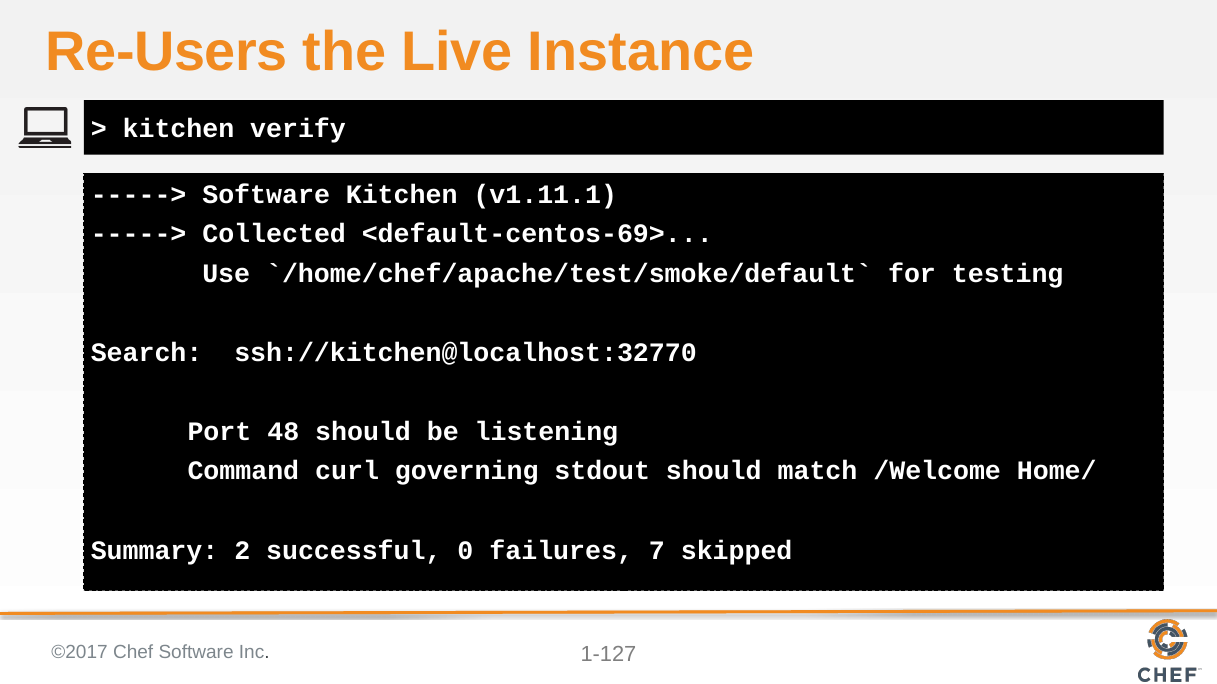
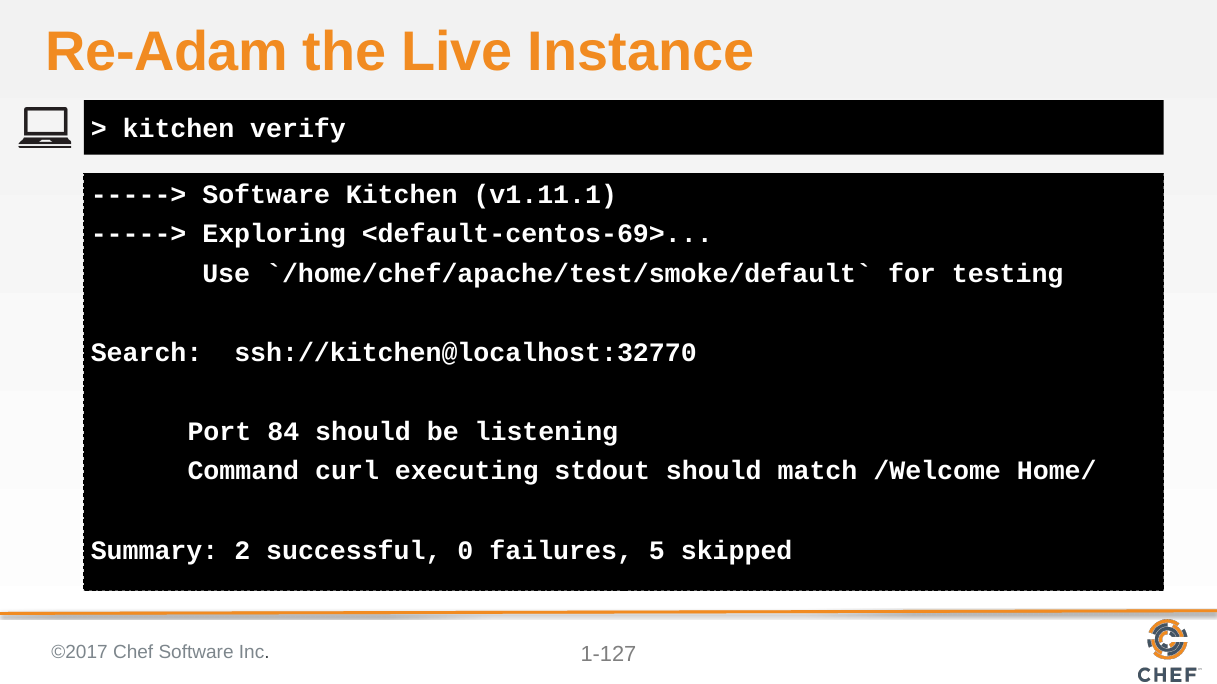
Re-Users: Re-Users -> Re-Adam
Collected: Collected -> Exploring
48: 48 -> 84
governing: governing -> executing
7: 7 -> 5
